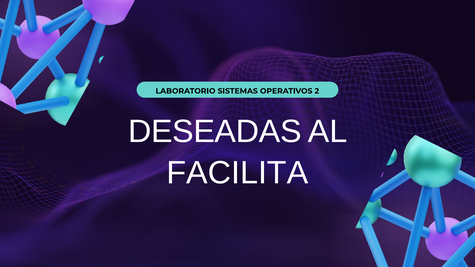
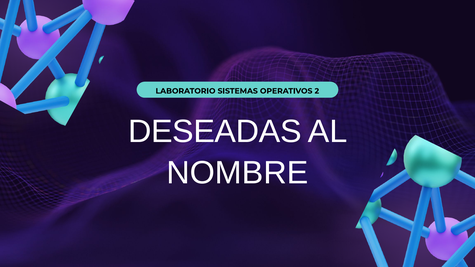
FACILITA: FACILITA -> NOMBRE
